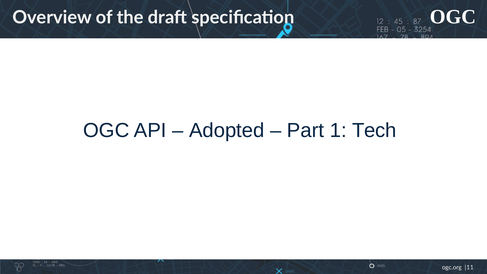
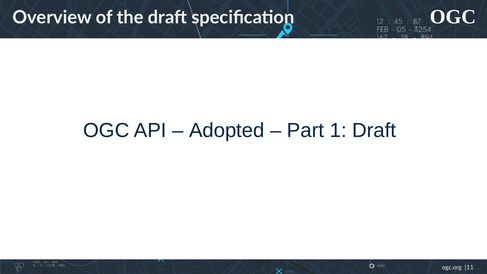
1 Tech: Tech -> Draft
